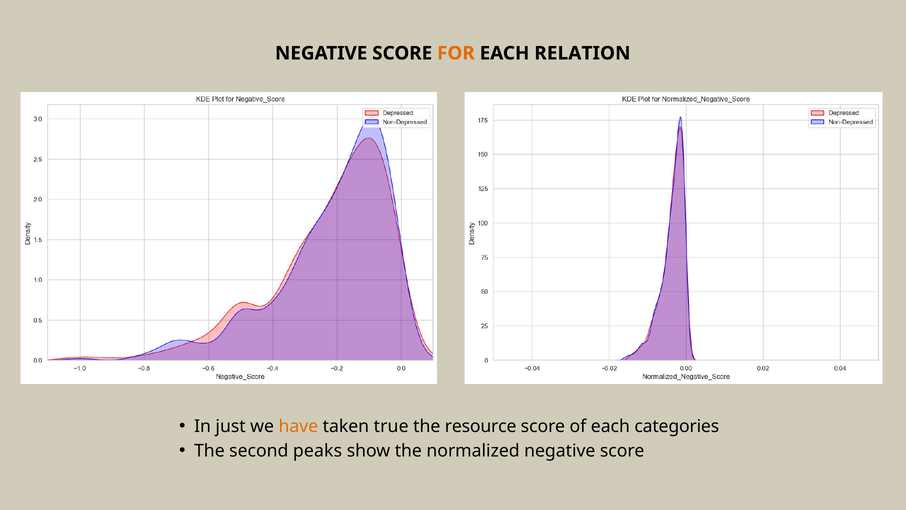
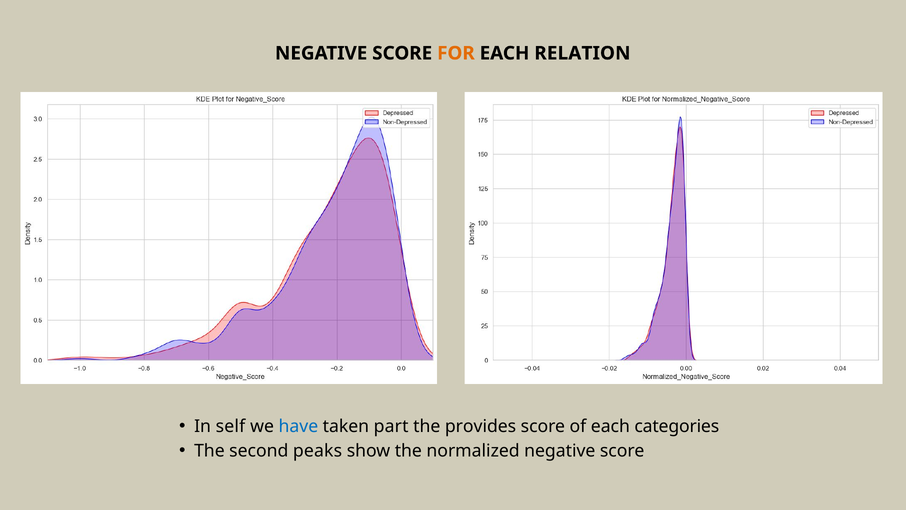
just: just -> self
have colour: orange -> blue
true: true -> part
resource: resource -> provides
